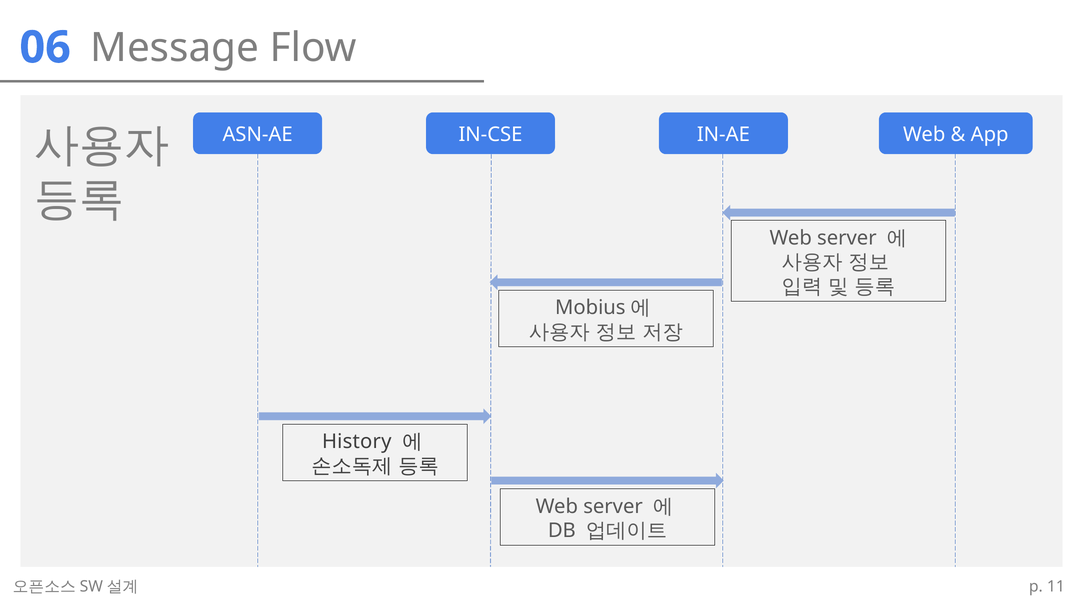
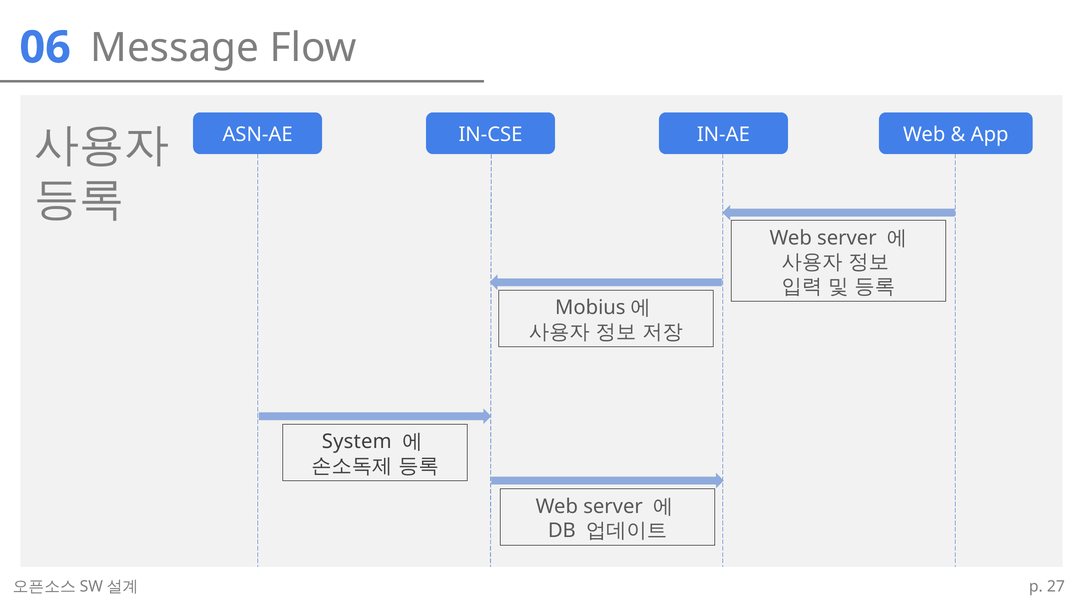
History: History -> System
11: 11 -> 27
